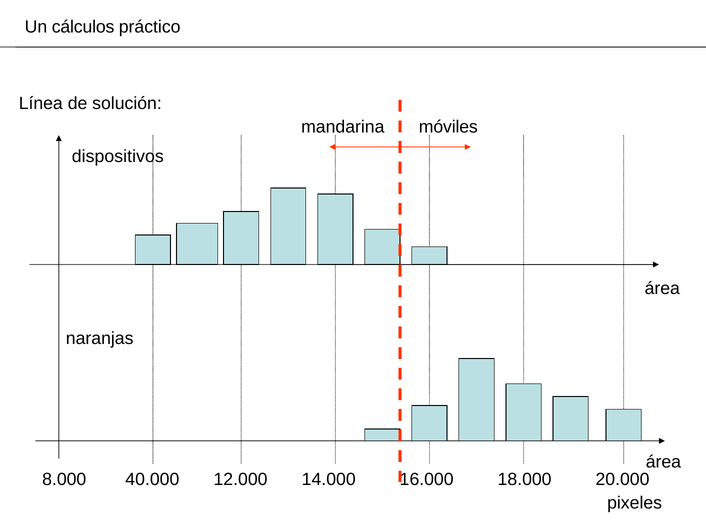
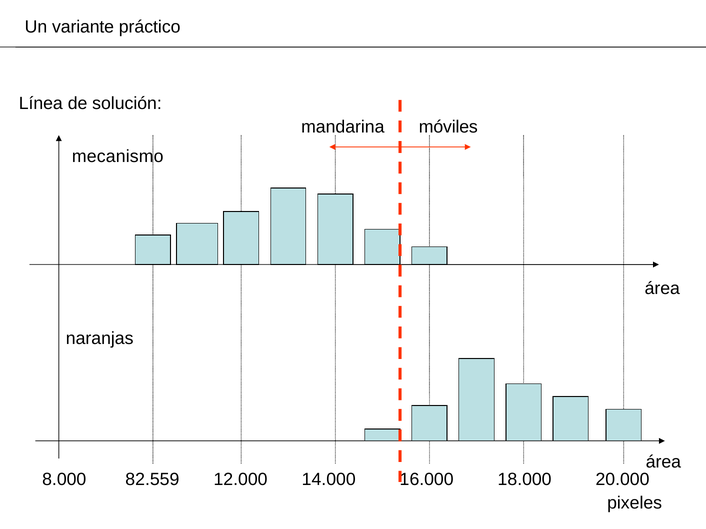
cálculos: cálculos -> variante
dispositivos: dispositivos -> mecanismo
40.000: 40.000 -> 82.559
